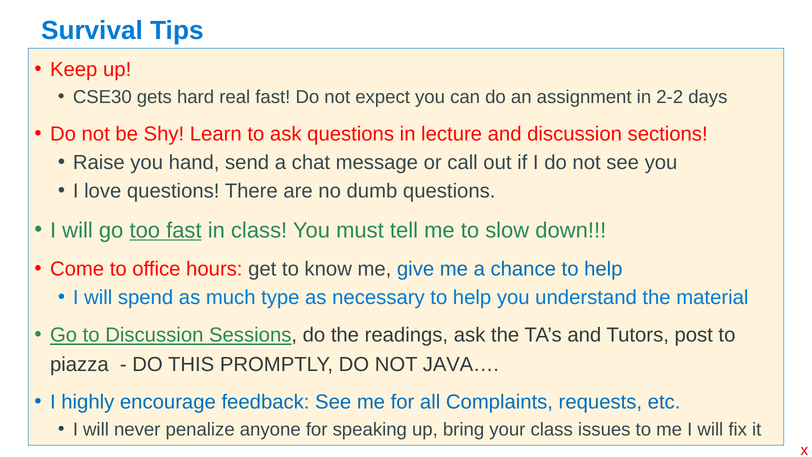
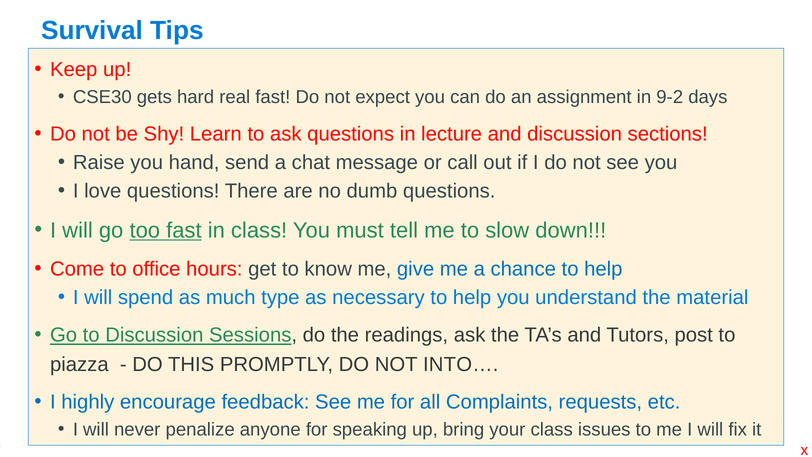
2-2: 2-2 -> 9-2
JAVA…: JAVA… -> INTO…
